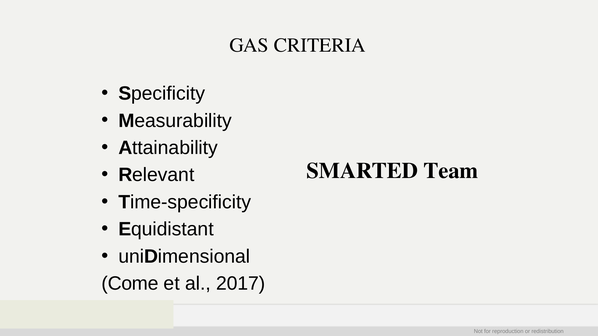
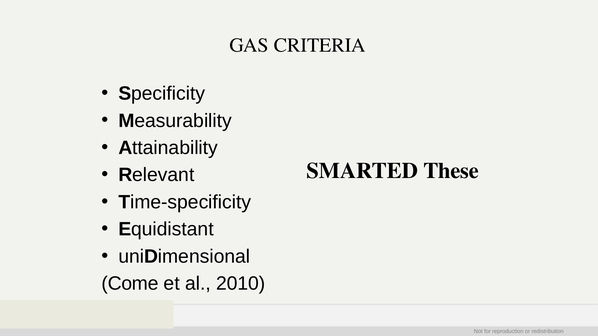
Team: Team -> These
2017: 2017 -> 2010
